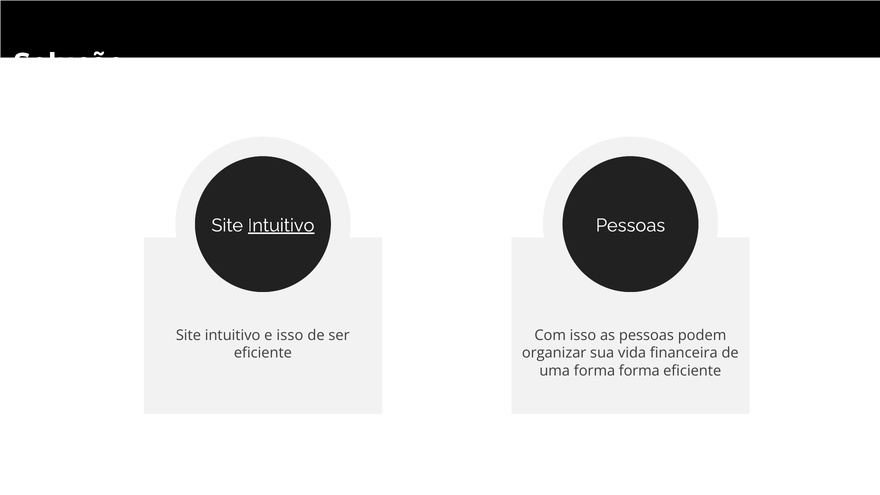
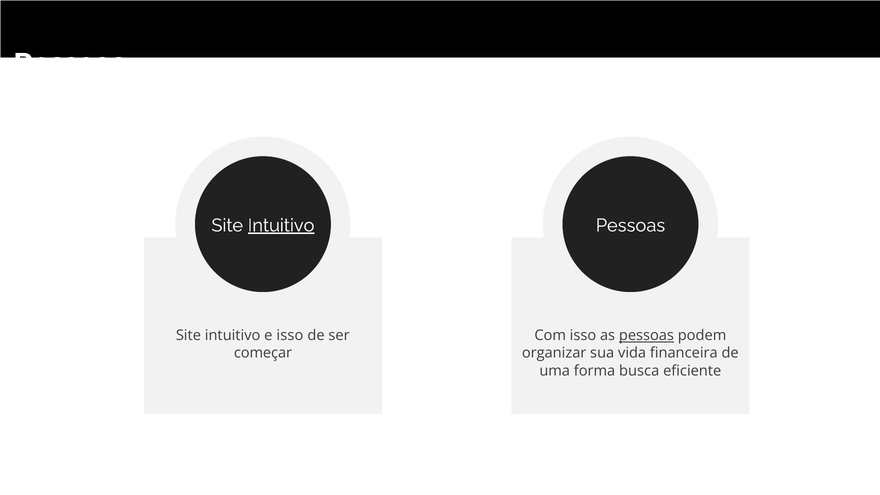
Solucão at (69, 63): Solucão -> Pessoas
pessoas at (646, 336) underline: none -> present
eficiente at (263, 353): eficiente -> começar
forma forma: forma -> busca
